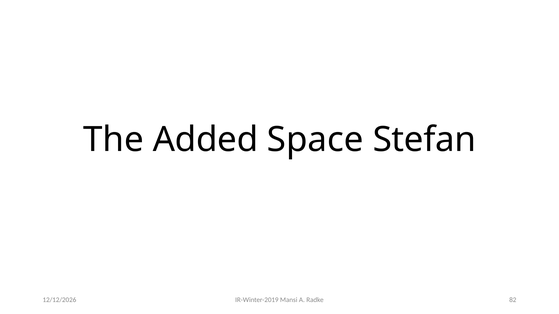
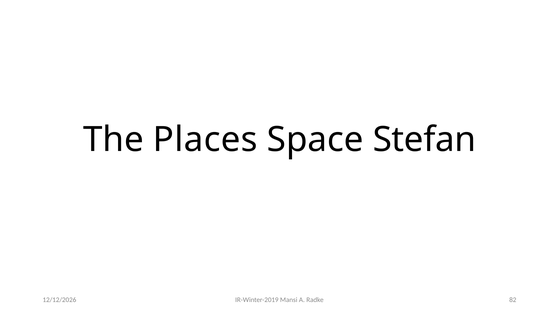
Added: Added -> Places
